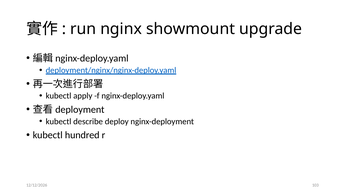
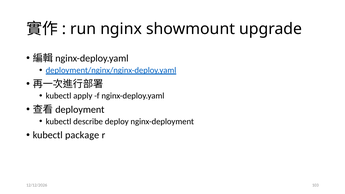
hundred: hundred -> package
